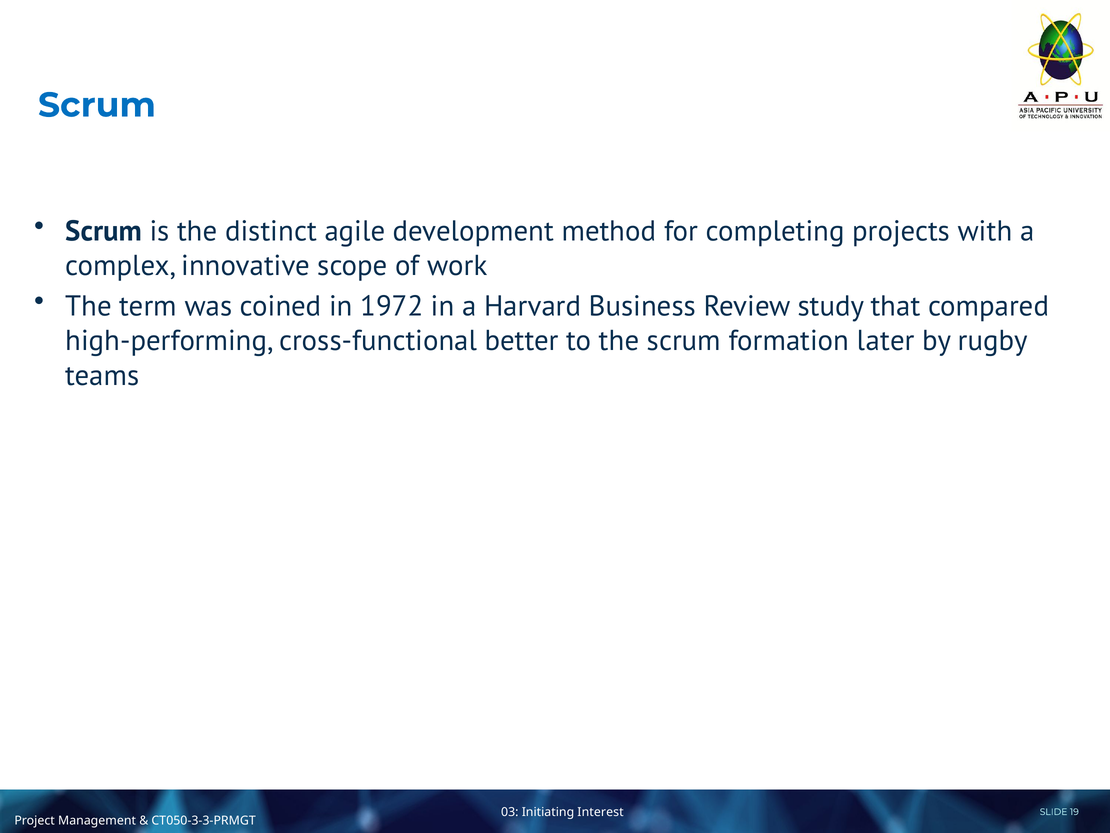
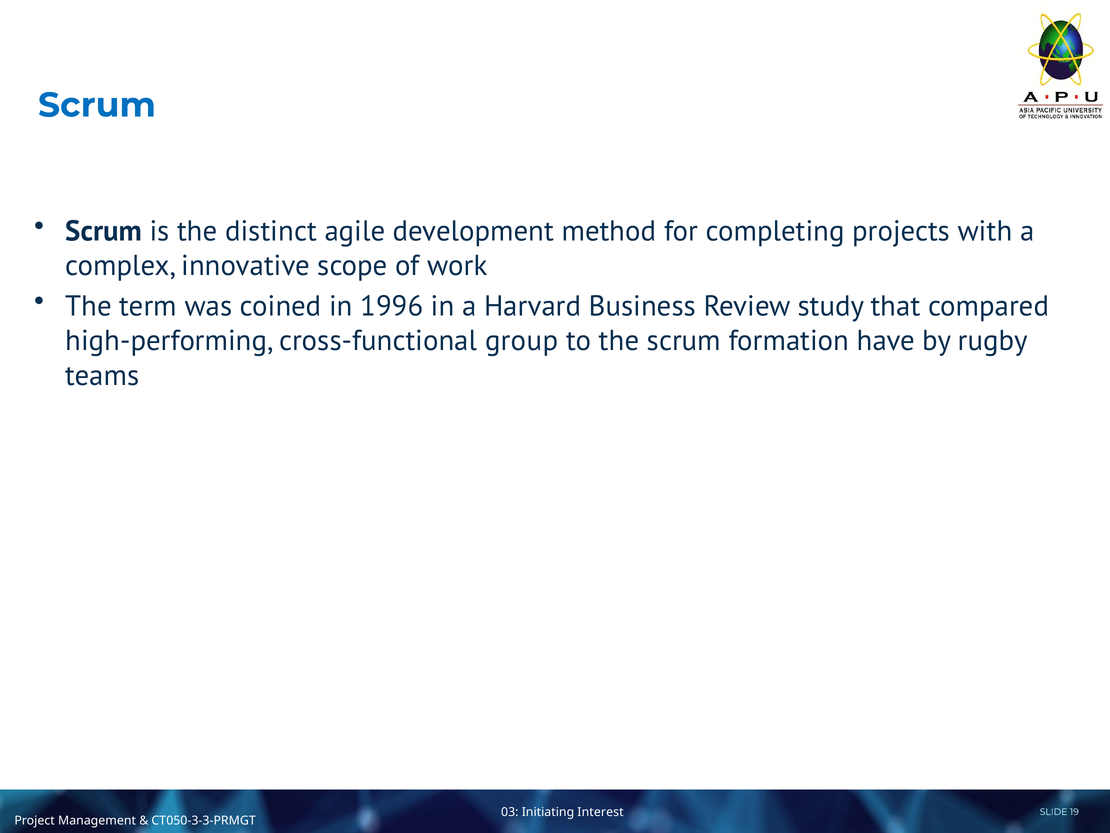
1972: 1972 -> 1996
better: better -> group
later: later -> have
